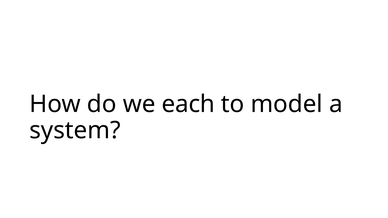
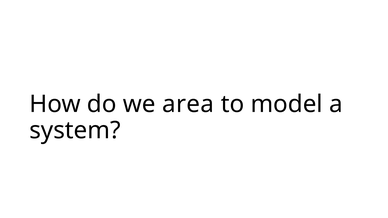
each: each -> area
